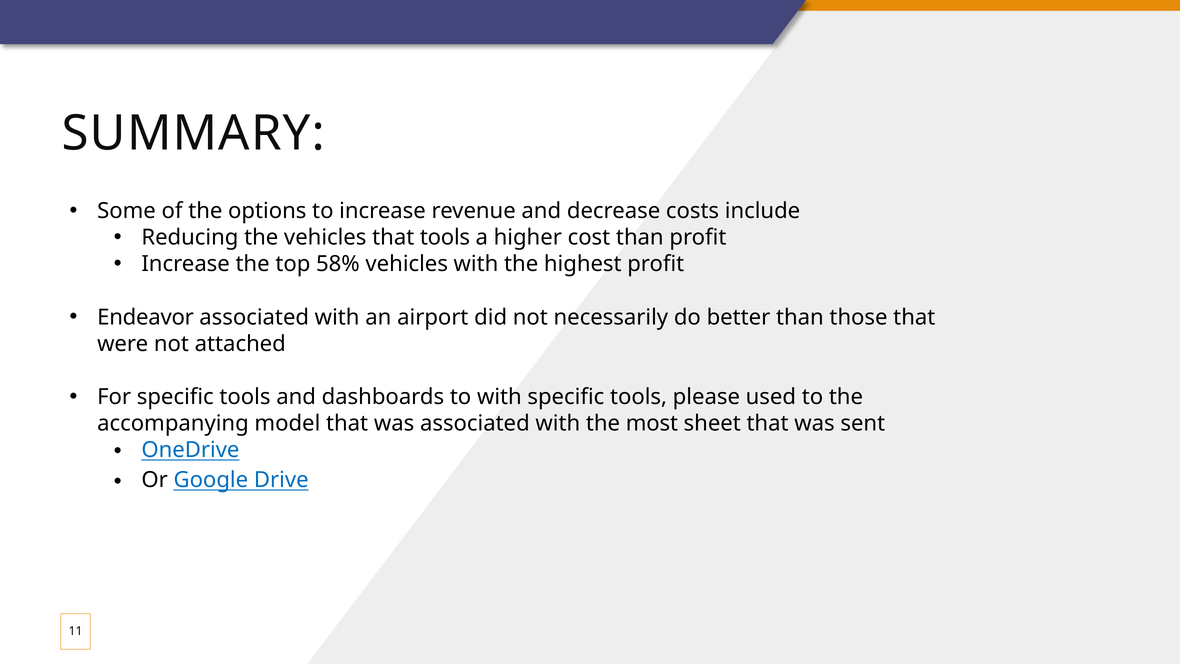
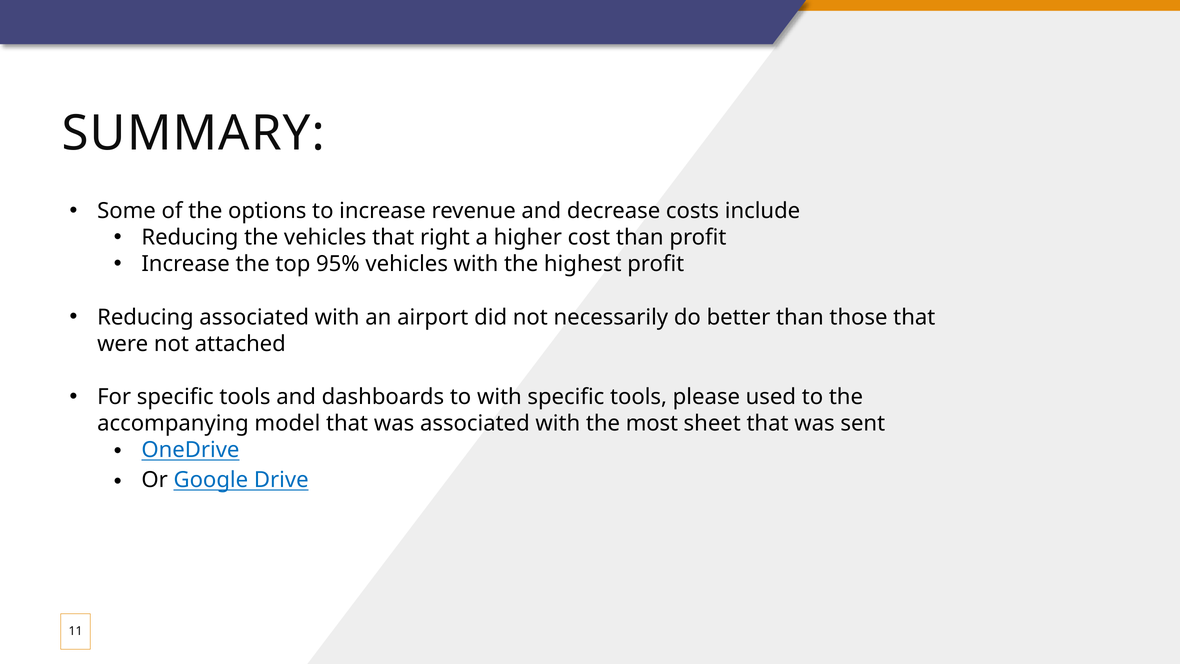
that tools: tools -> right
58%: 58% -> 95%
Endeavor at (146, 317): Endeavor -> Reducing
